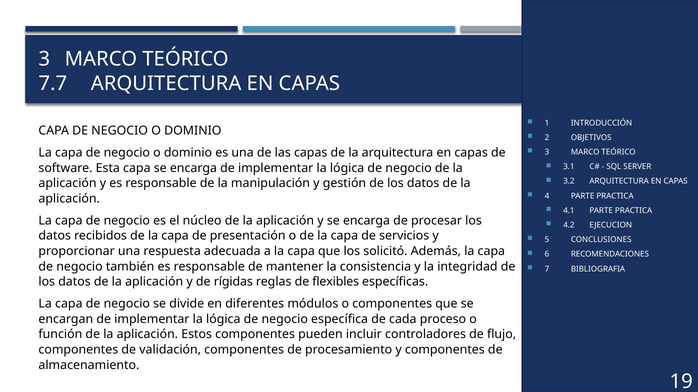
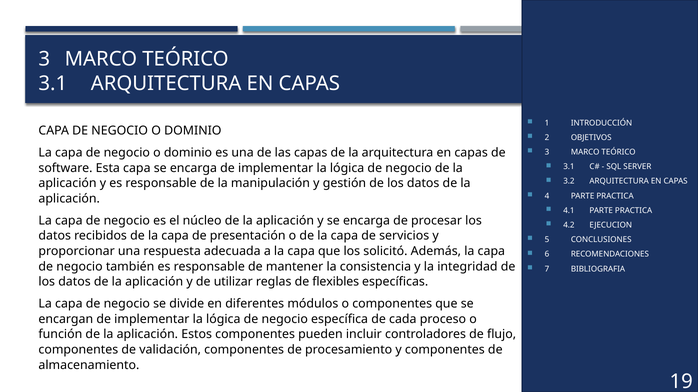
7.7 at (53, 84): 7.7 -> 3.1
rígidas: rígidas -> utilizar
